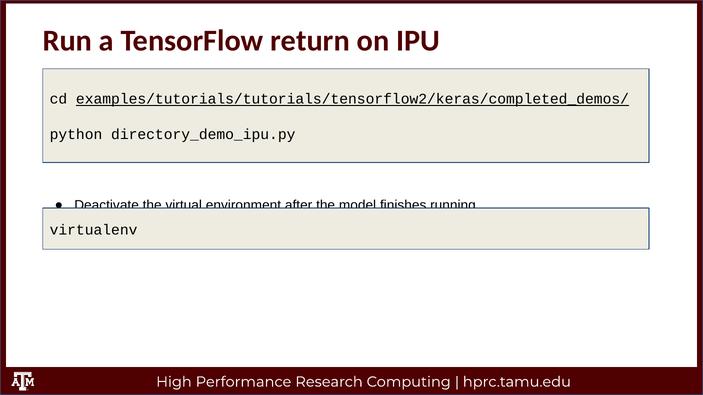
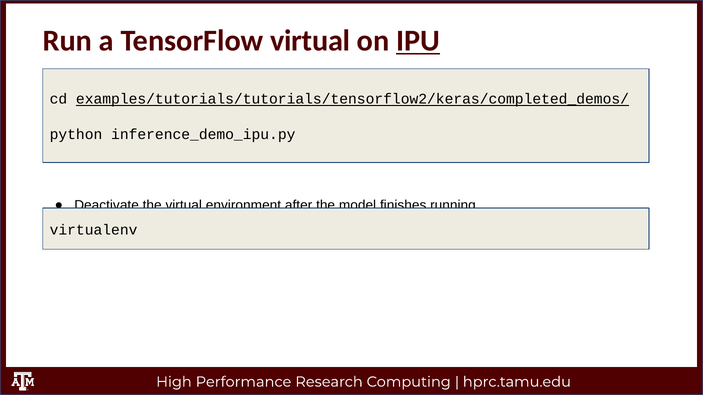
TensorFlow return: return -> virtual
IPU underline: none -> present
directory_demo_ipu.py: directory_demo_ipu.py -> inference_demo_ipu.py
